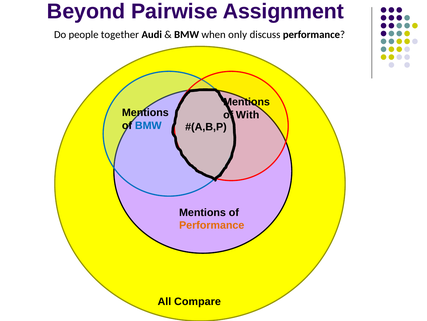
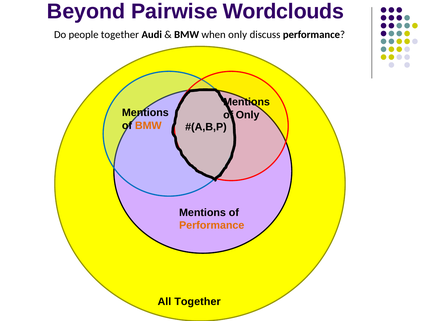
Assignment: Assignment -> Wordclouds
With at (248, 115): With -> Only
BMW at (148, 125) colour: blue -> orange
All Compare: Compare -> Together
